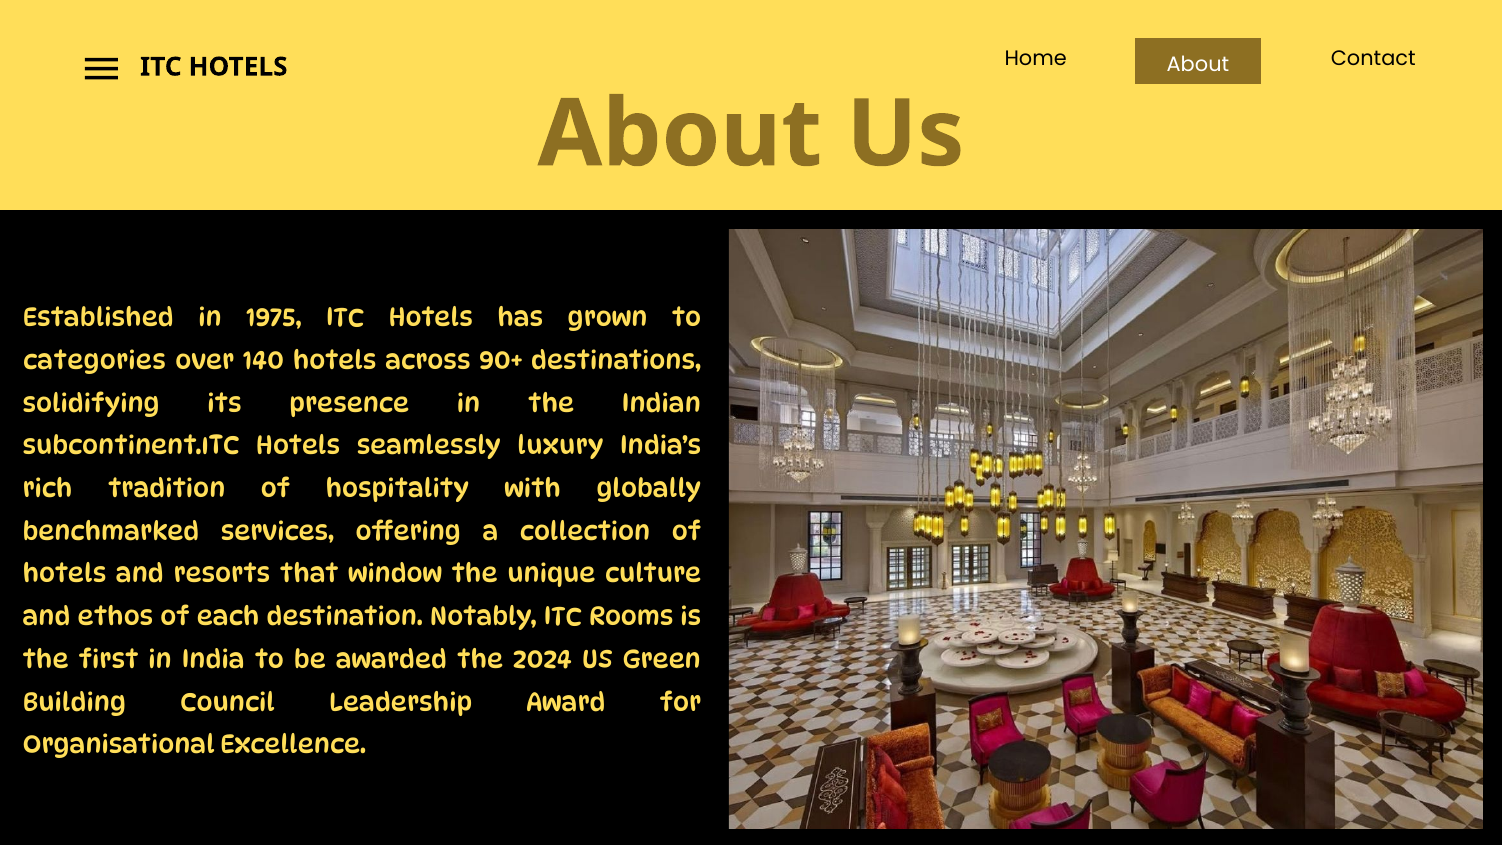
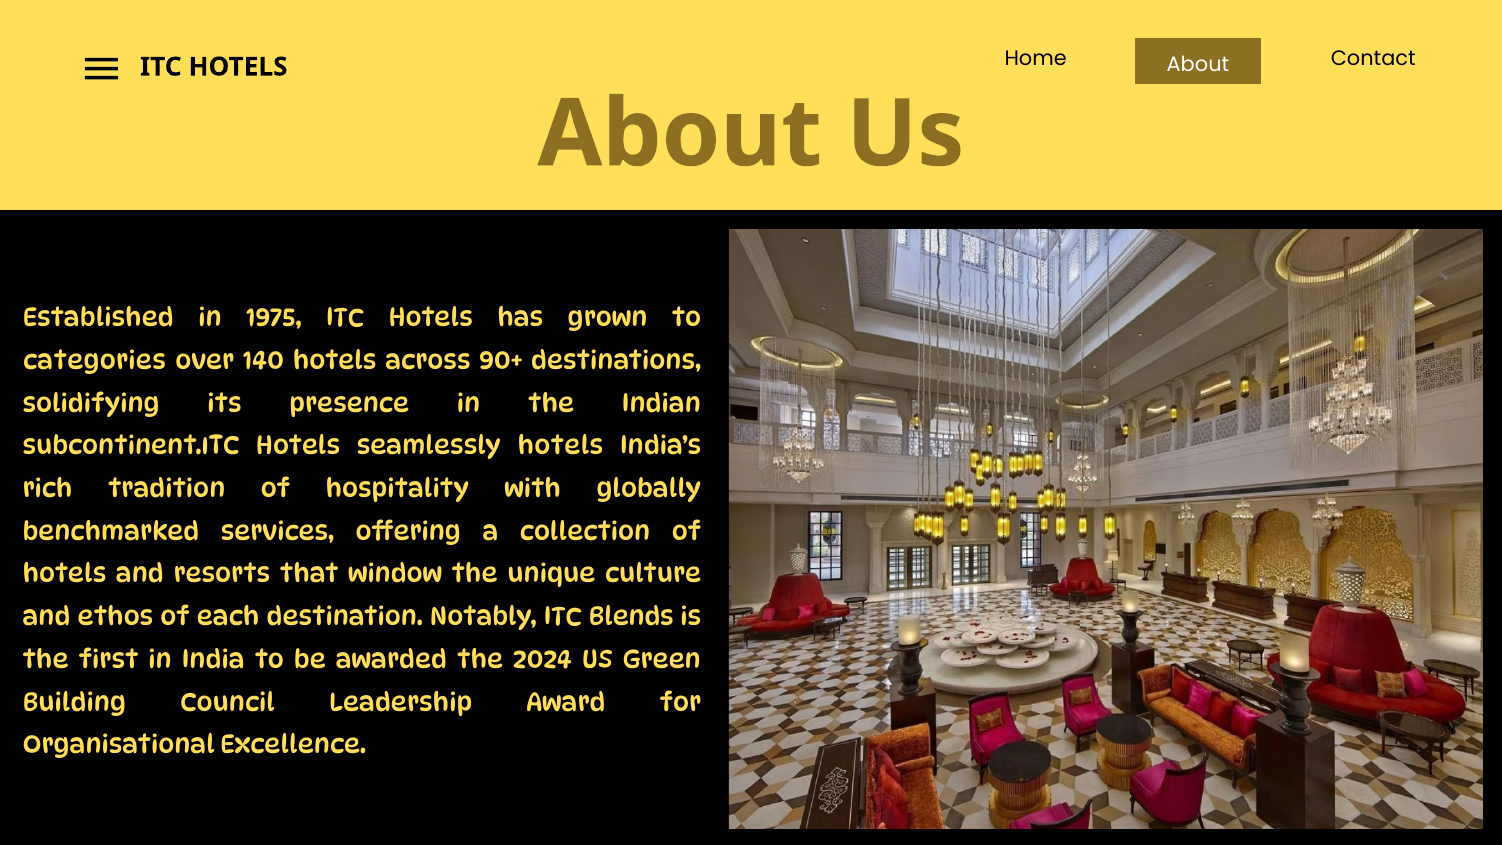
seamlessly luxury: luxury -> hotels
Rooms: Rooms -> Blends
